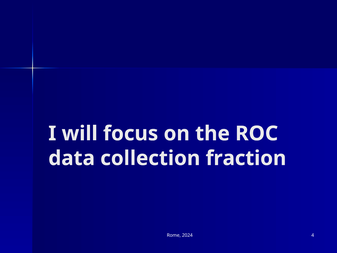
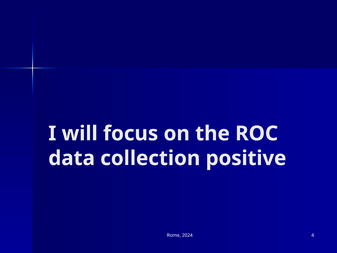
fraction: fraction -> positive
